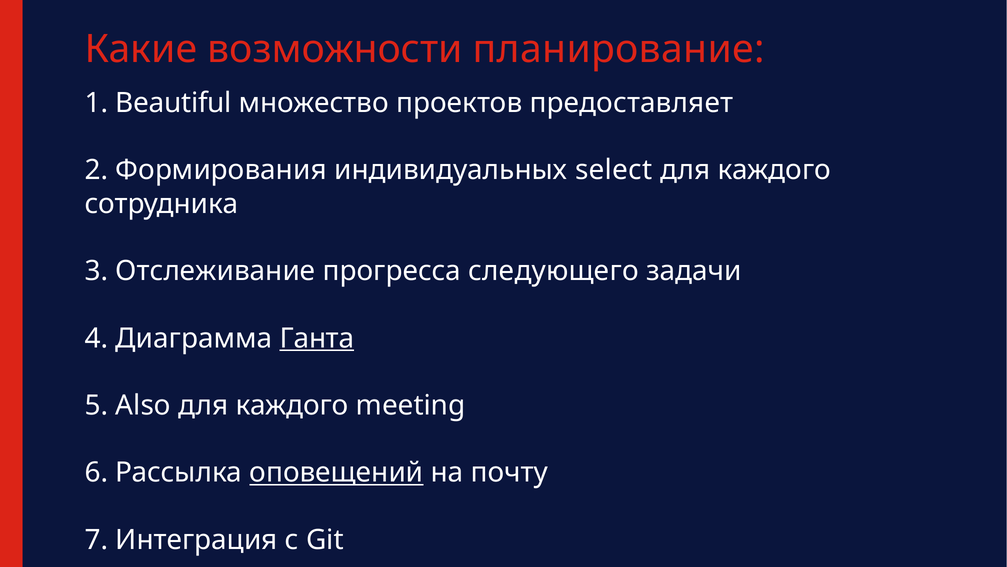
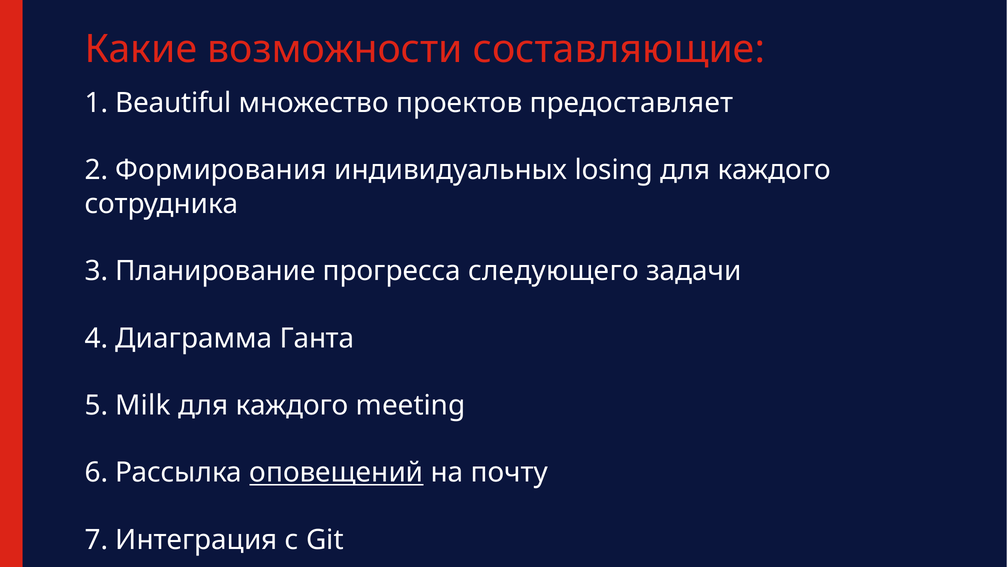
планирование: планирование -> составляющие
select: select -> losing
Отслеживание: Отслеживание -> Планирование
Ганта underline: present -> none
Also: Also -> Milk
